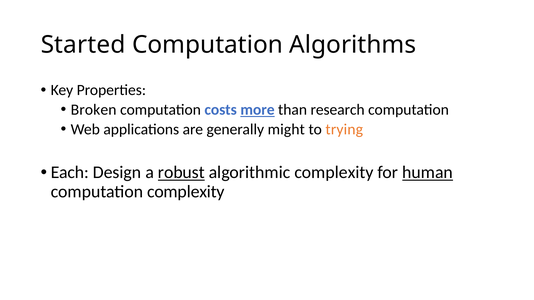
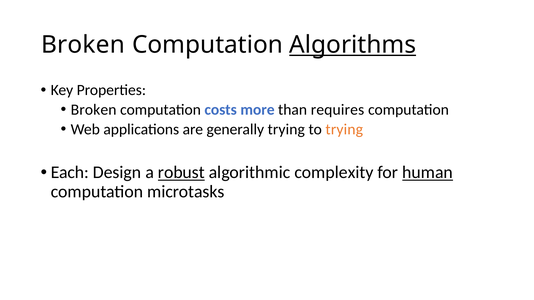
Started at (83, 45): Started -> Broken
Algorithms underline: none -> present
more underline: present -> none
research: research -> requires
generally might: might -> trying
computation complexity: complexity -> microtasks
